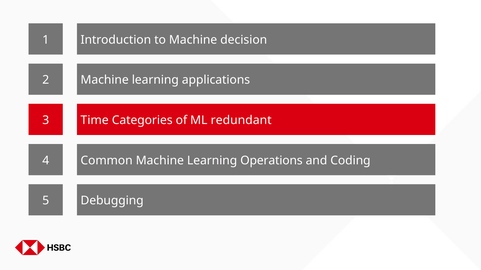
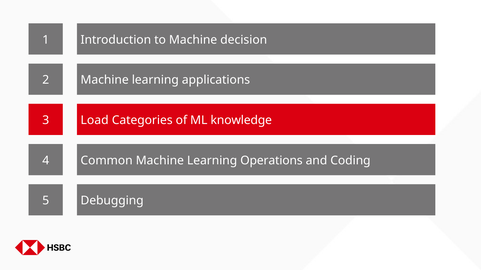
Time: Time -> Load
redundant: redundant -> knowledge
